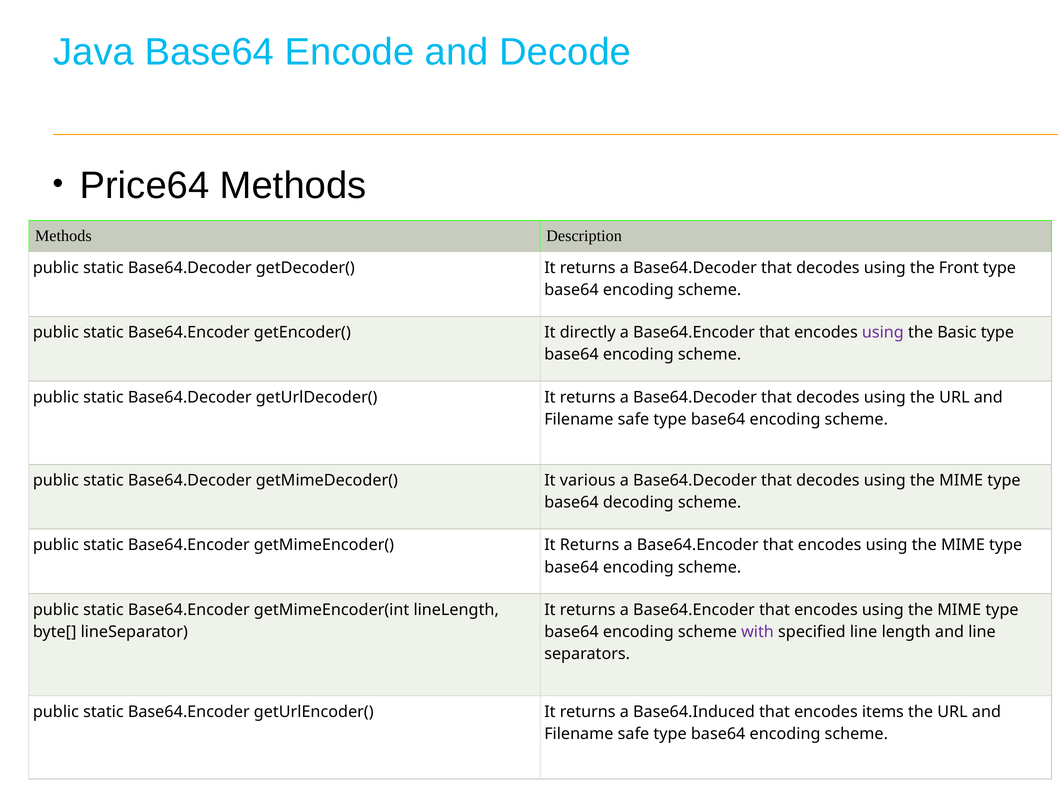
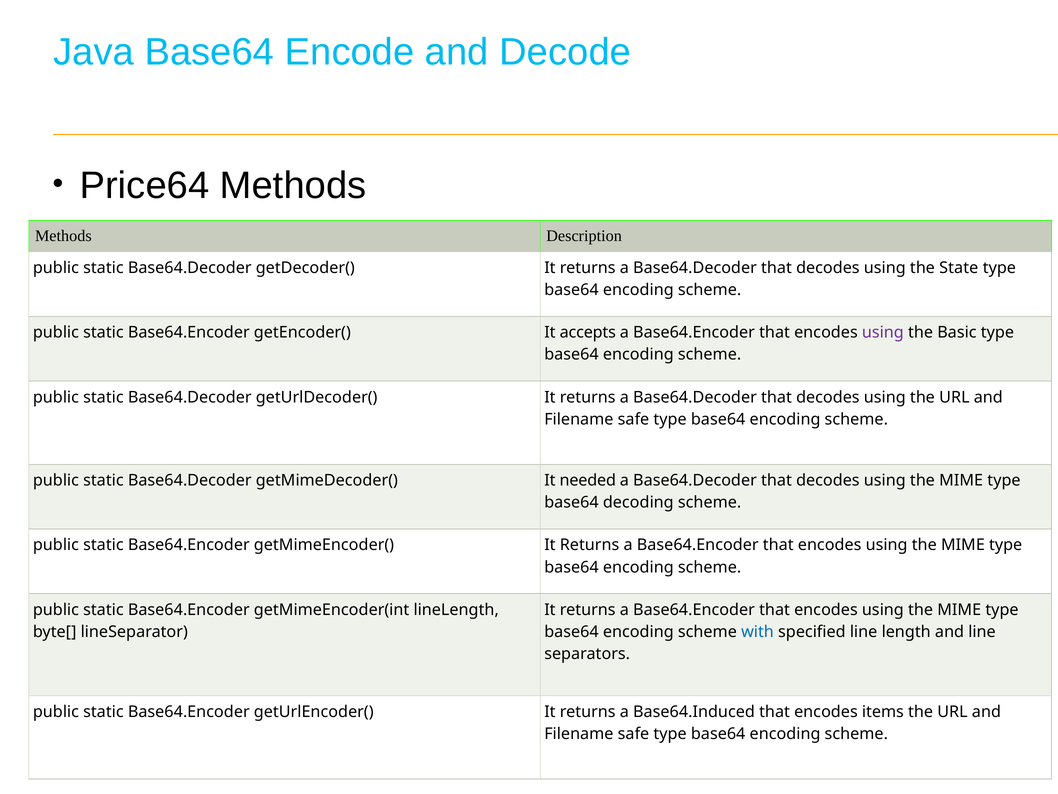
Front: Front -> State
directly: directly -> accepts
various: various -> needed
with colour: purple -> blue
